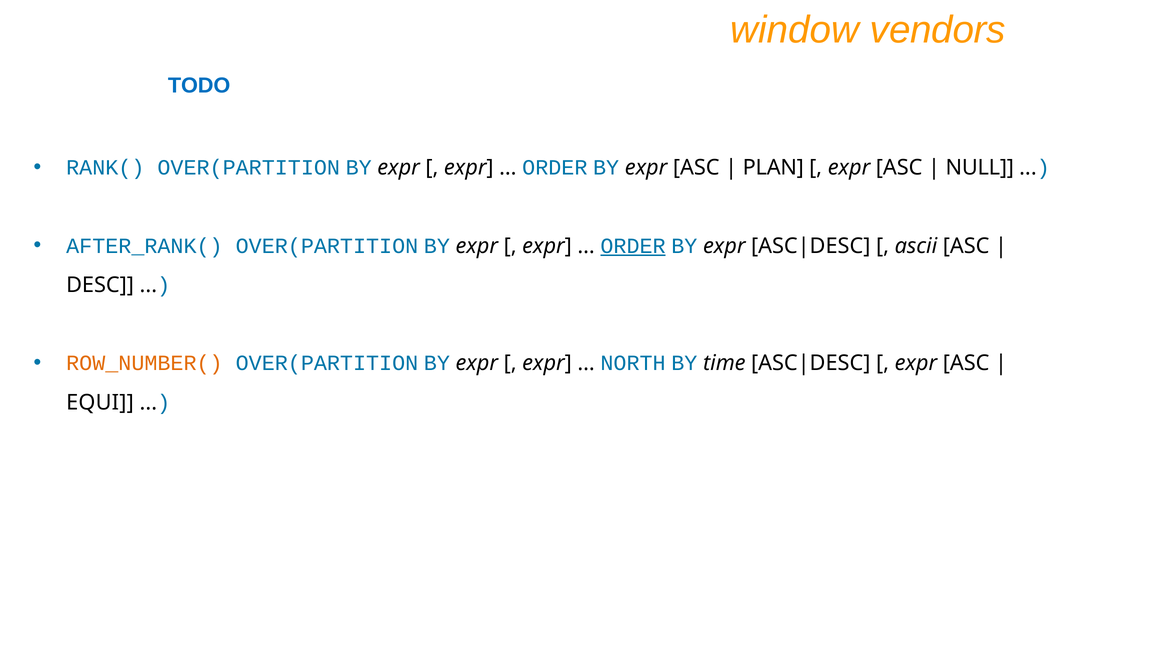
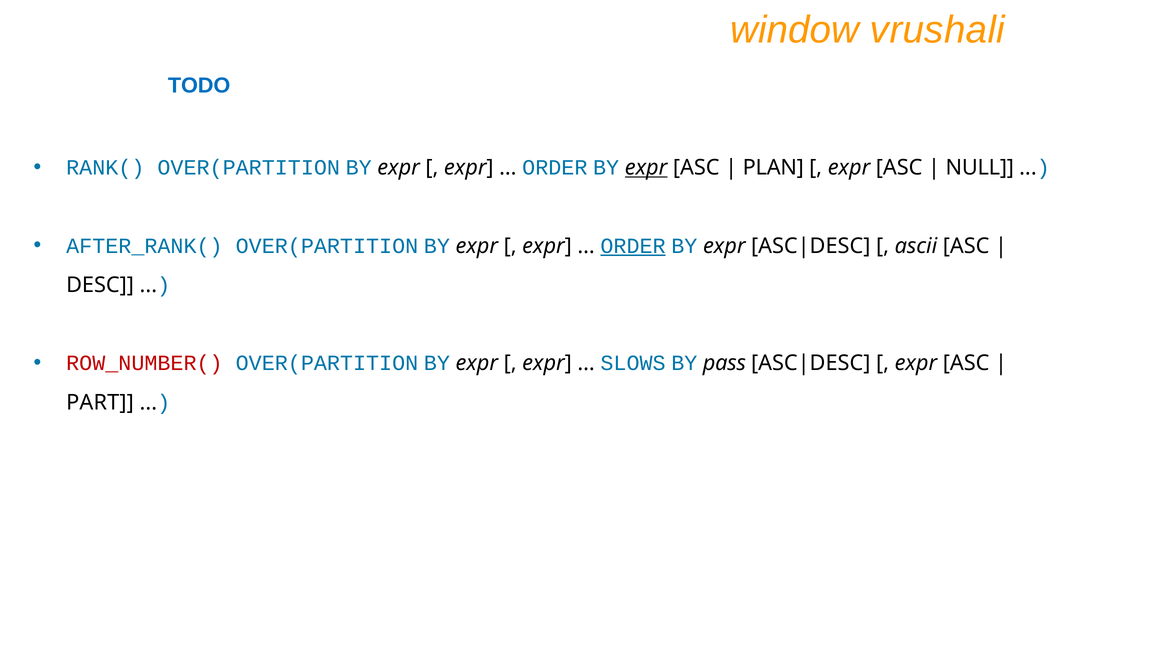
vendors: vendors -> vrushali
expr at (646, 168) underline: none -> present
ROW_NUMBER( colour: orange -> red
NORTH: NORTH -> SLOWS
time: time -> pass
EQUI: EQUI -> PART
